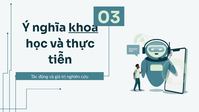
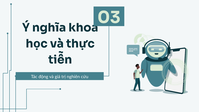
khoa underline: present -> none
